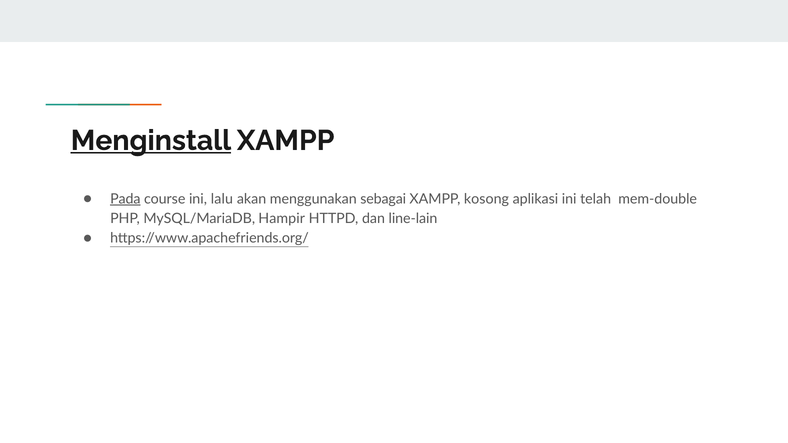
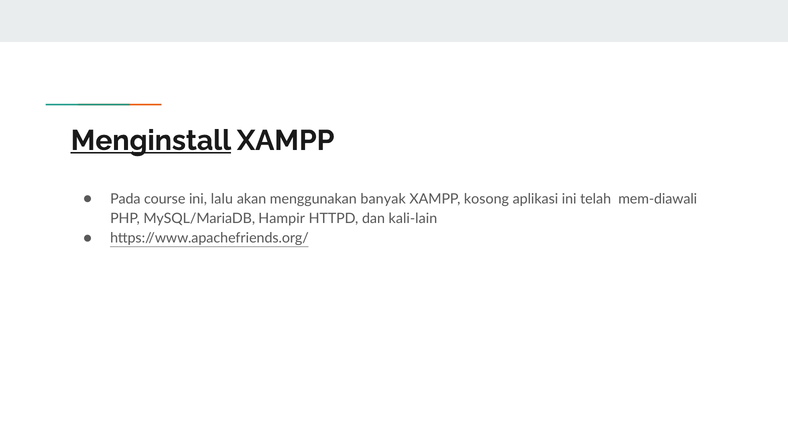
Pada underline: present -> none
sebagai: sebagai -> banyak
mem-double: mem-double -> mem-diawali
line-lain: line-lain -> kali-lain
